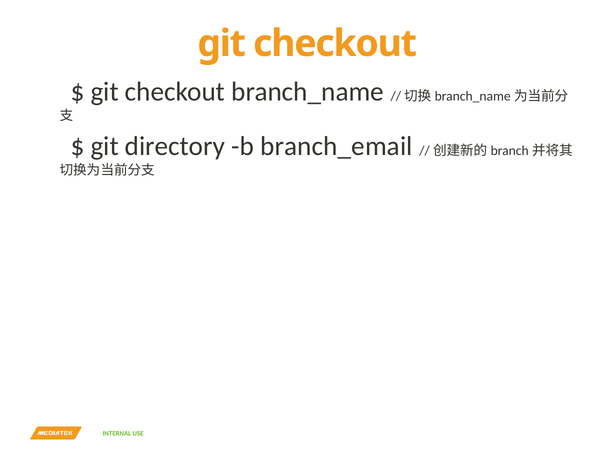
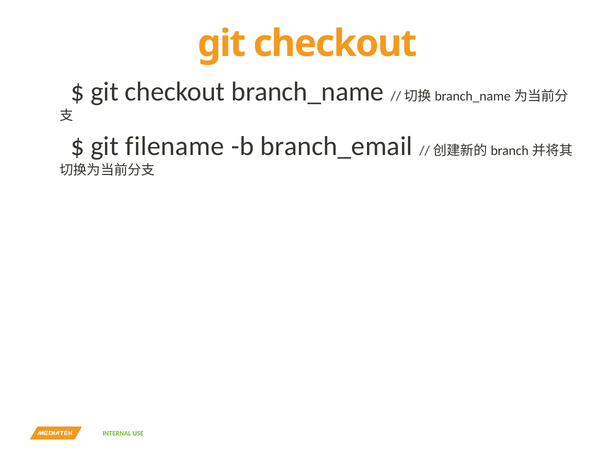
directory: directory -> filename
